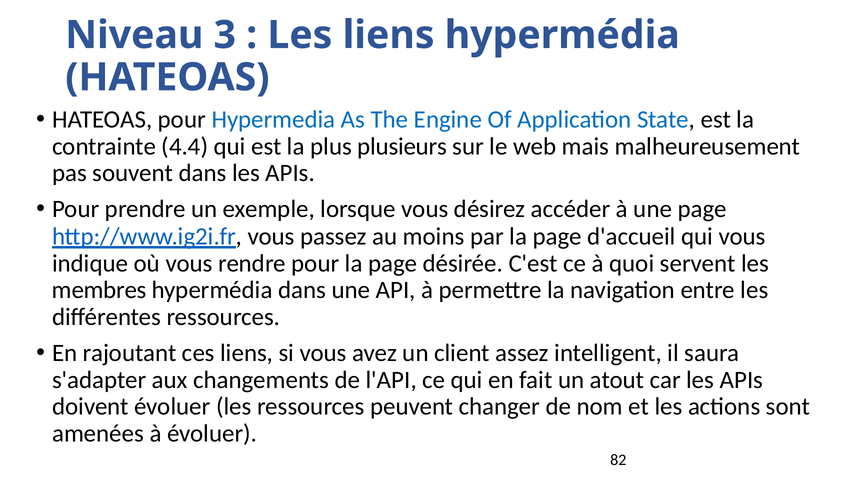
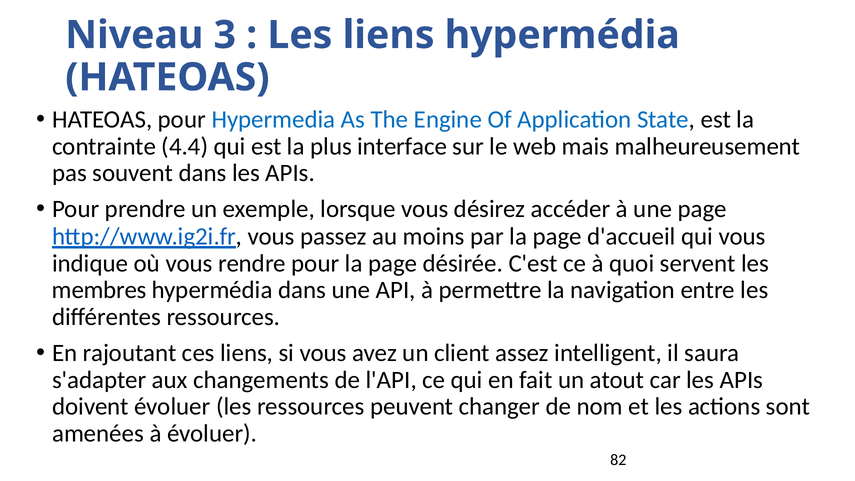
plusieurs: plusieurs -> interface
